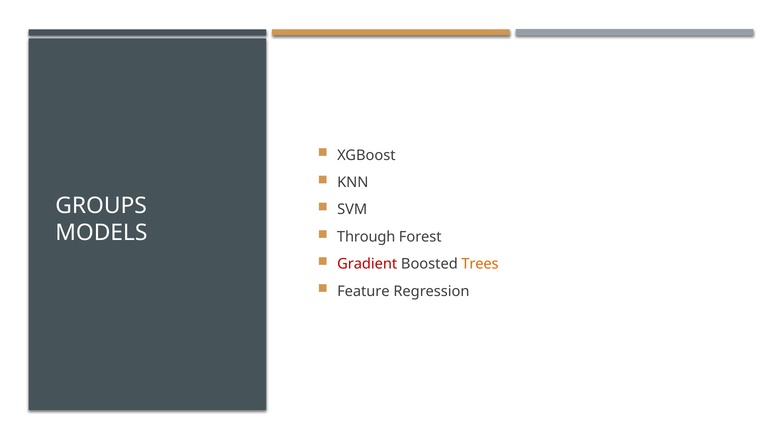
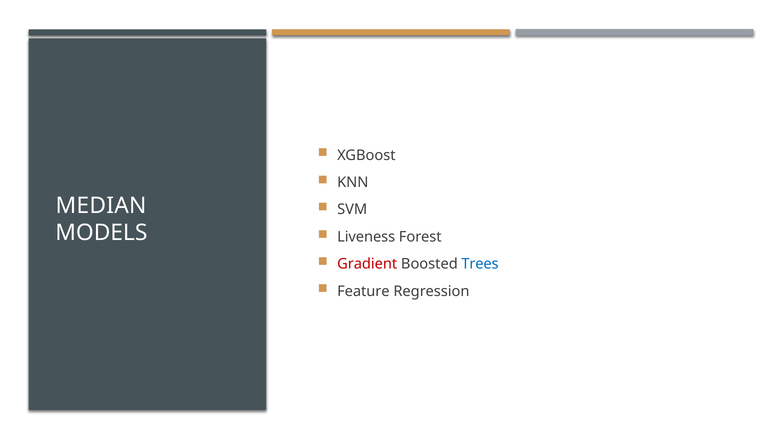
GROUPS: GROUPS -> MEDIAN
Through: Through -> Liveness
Trees colour: orange -> blue
